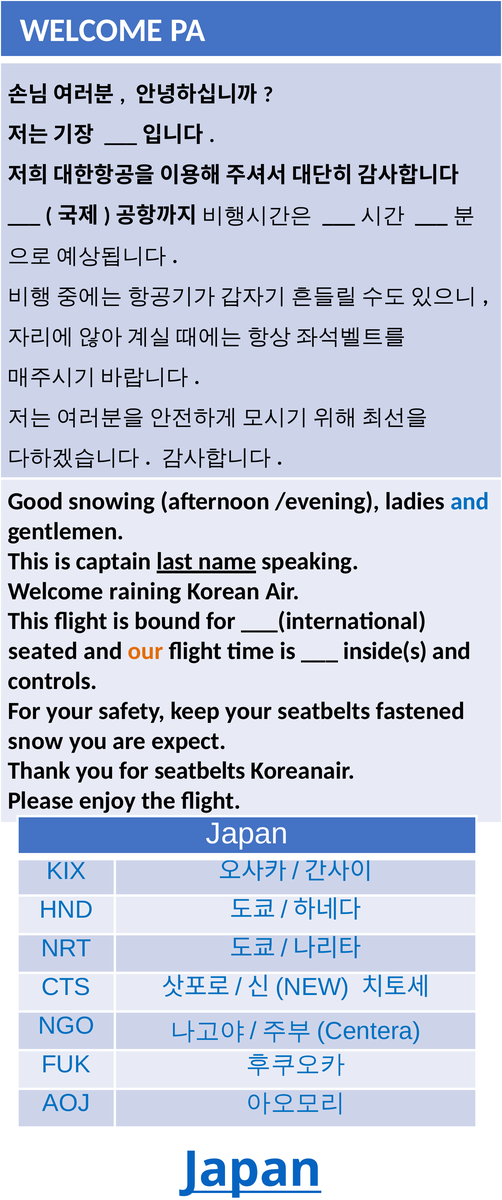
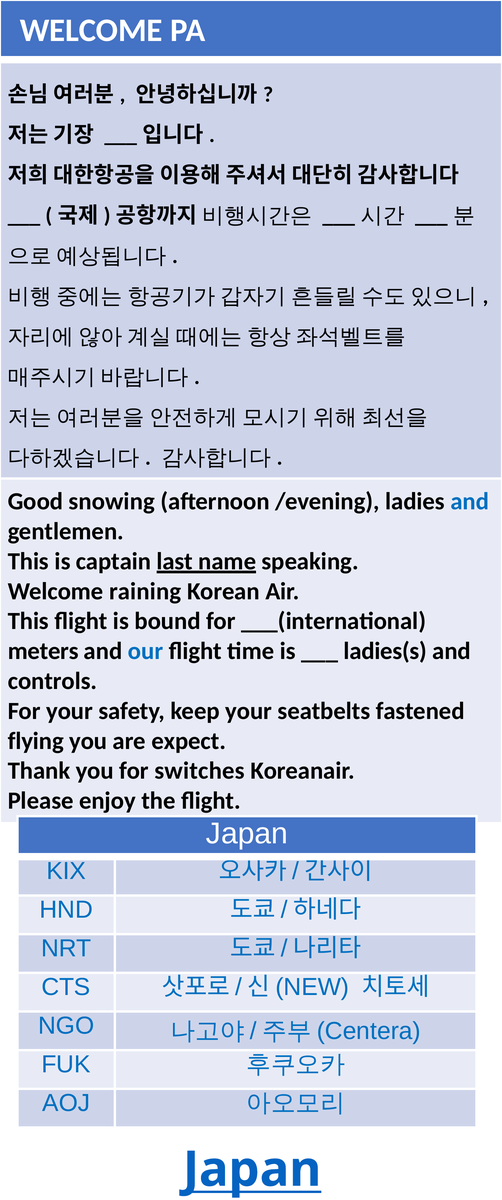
seated: seated -> meters
our colour: orange -> blue
inside(s: inside(s -> ladies(s
snow: snow -> flying
for seatbelts: seatbelts -> switches
